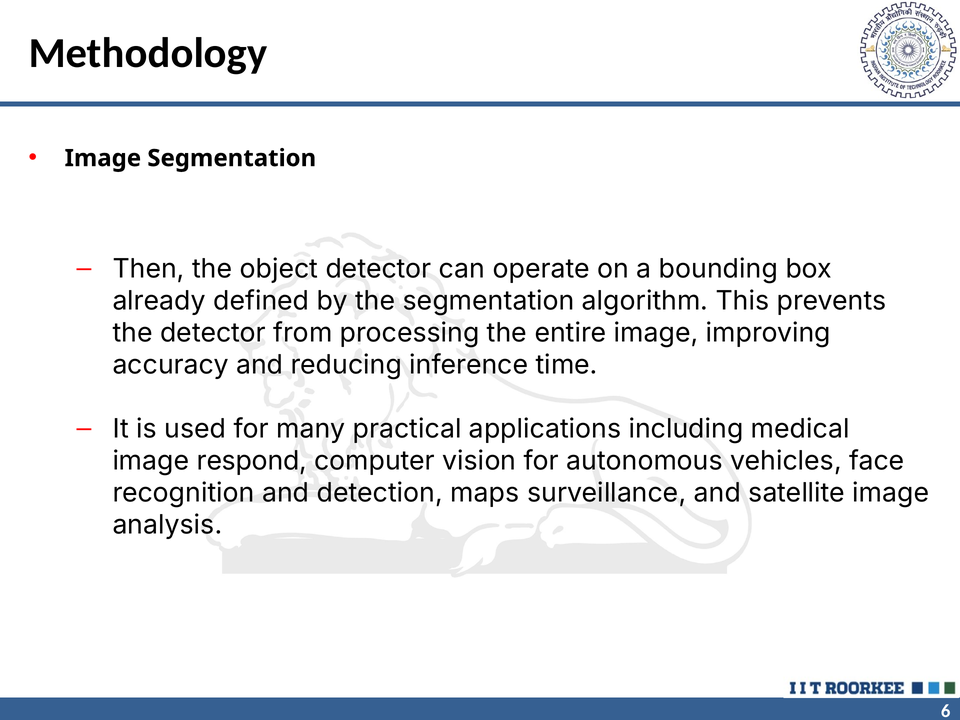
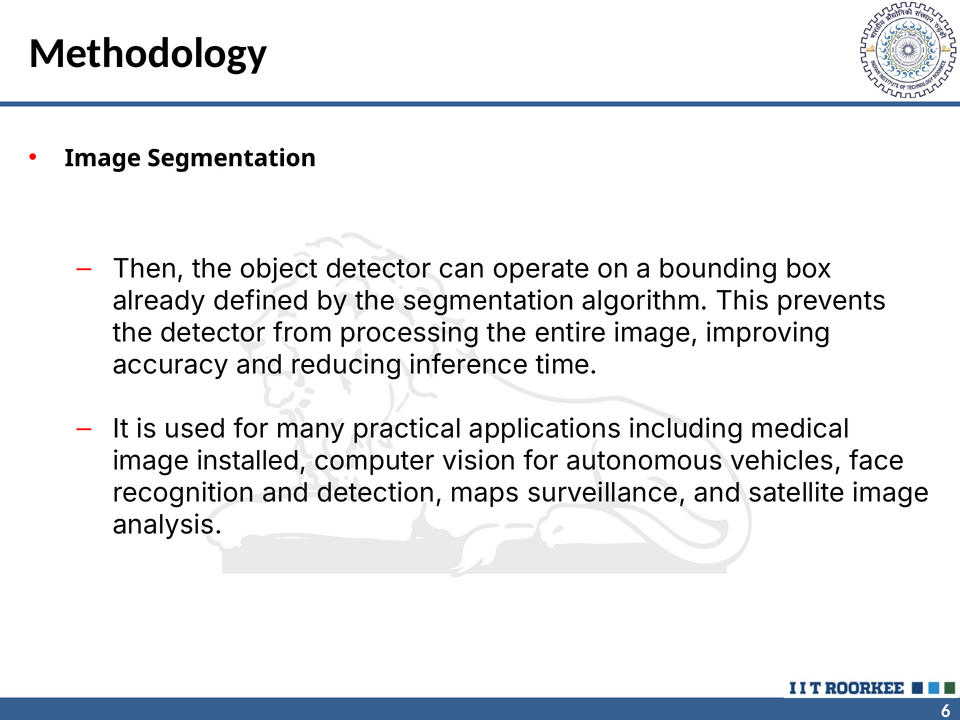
respond: respond -> installed
